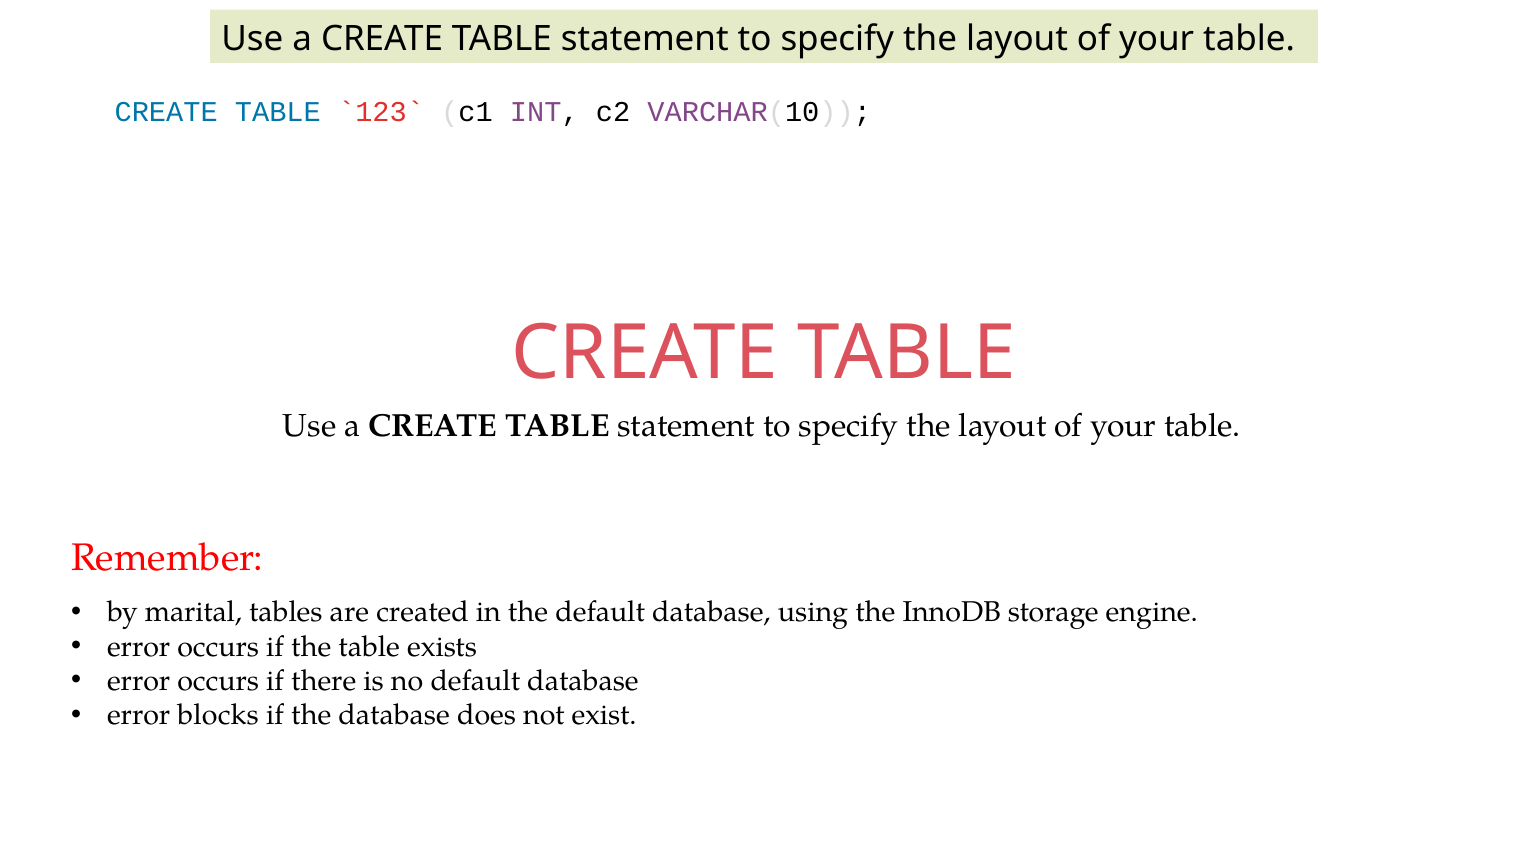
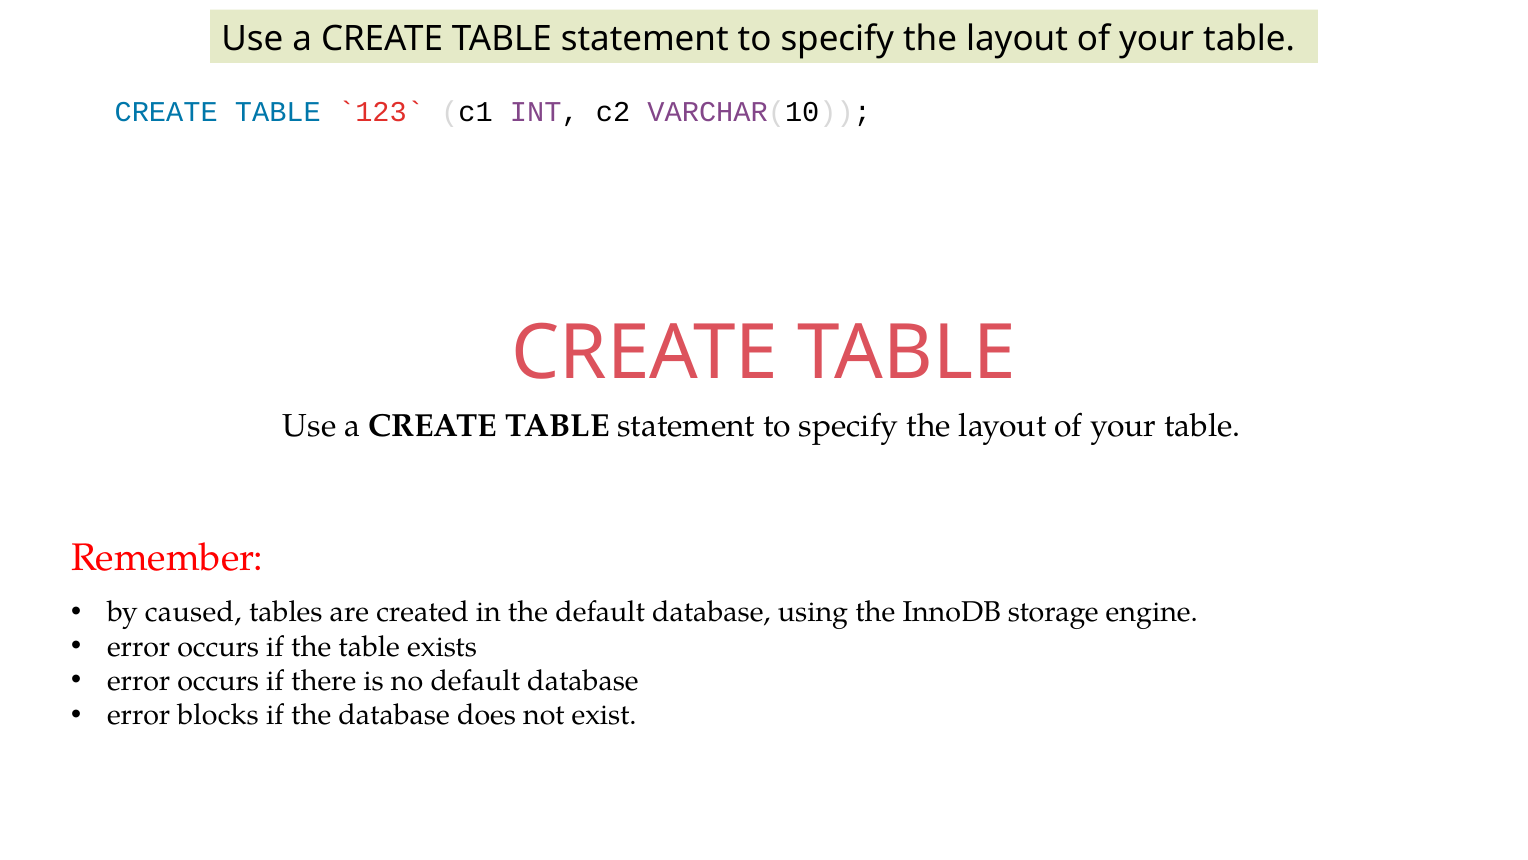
marital: marital -> caused
